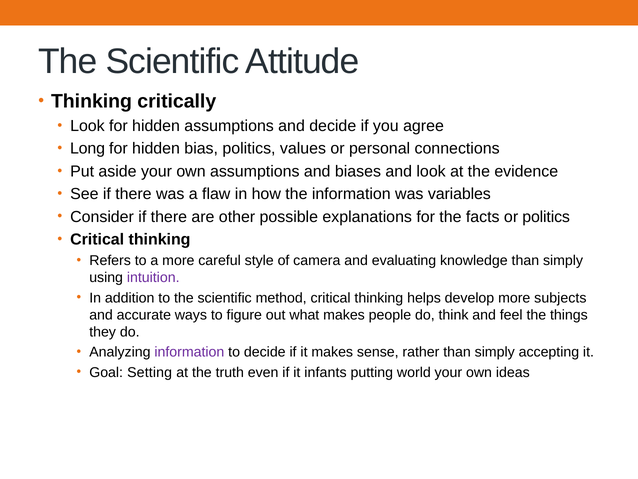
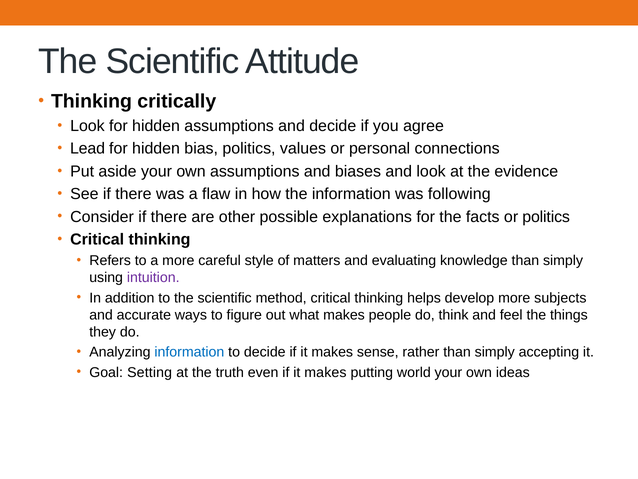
Long: Long -> Lead
variables: variables -> following
camera: camera -> matters
information at (189, 352) colour: purple -> blue
even if it infants: infants -> makes
